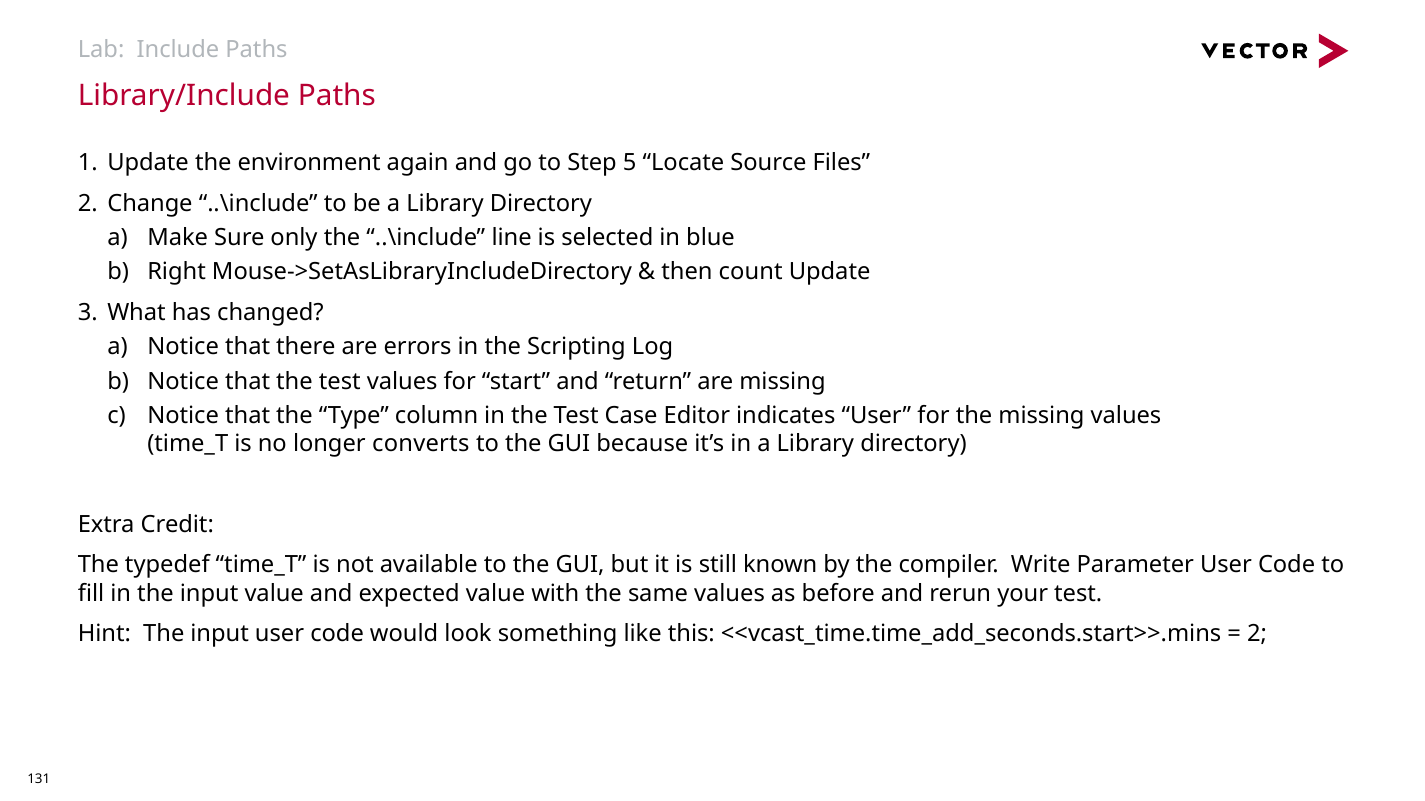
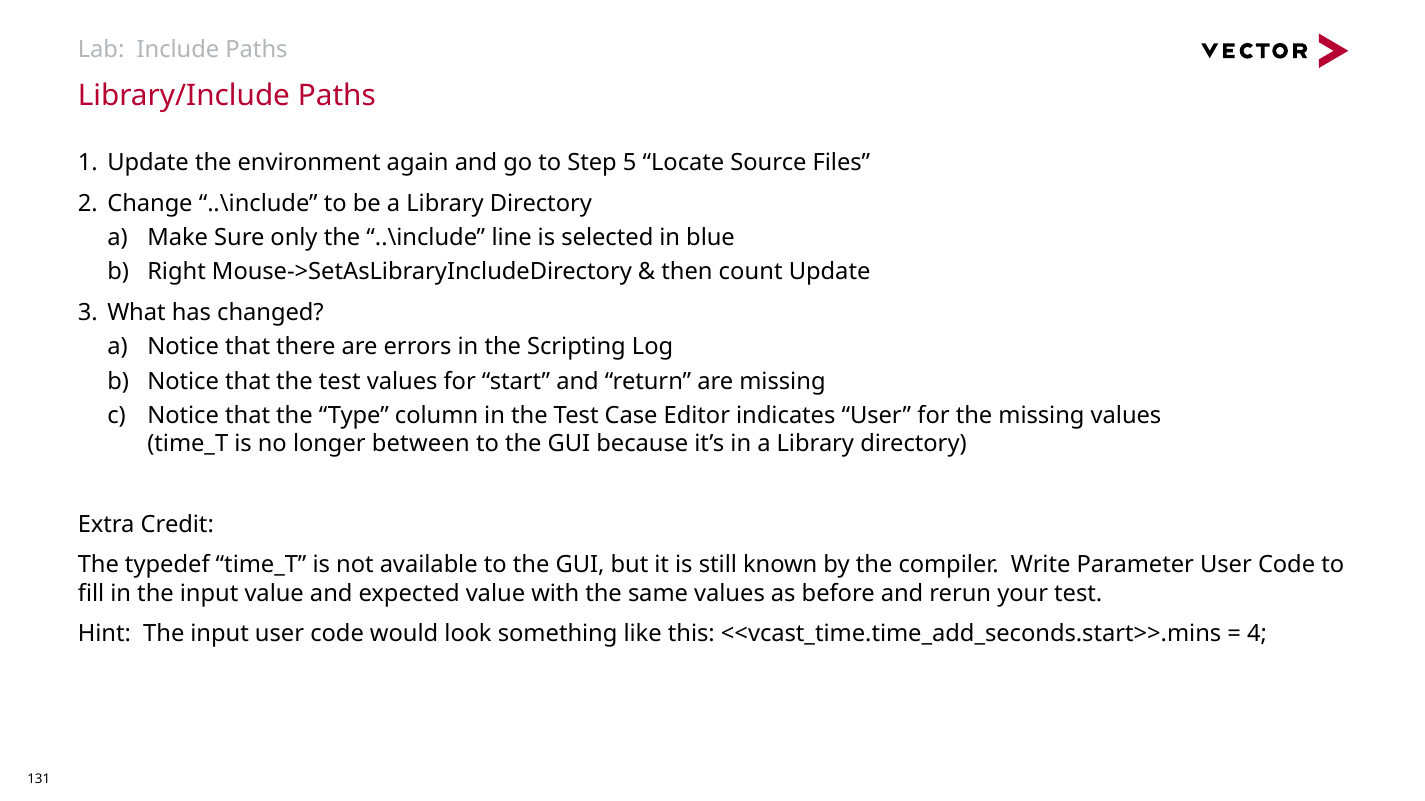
converts: converts -> between
2 at (1257, 634): 2 -> 4
